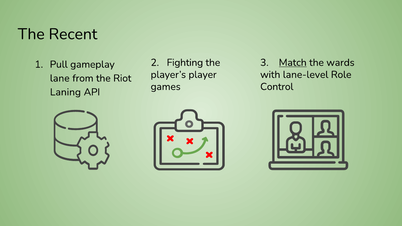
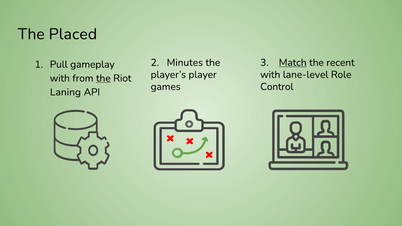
Recent: Recent -> Placed
Fighting: Fighting -> Minutes
wards: wards -> recent
lane at (60, 78): lane -> with
the at (103, 78) underline: none -> present
